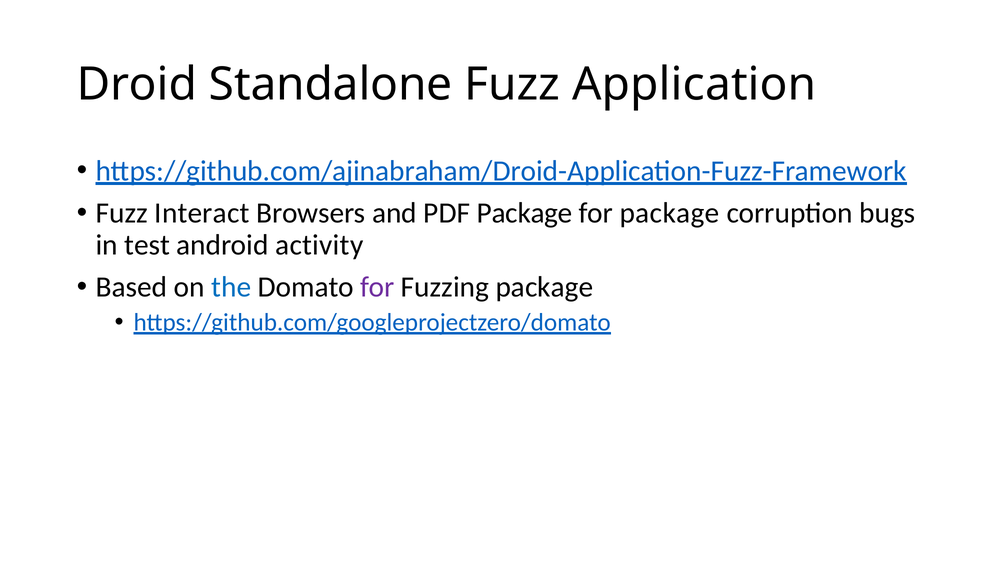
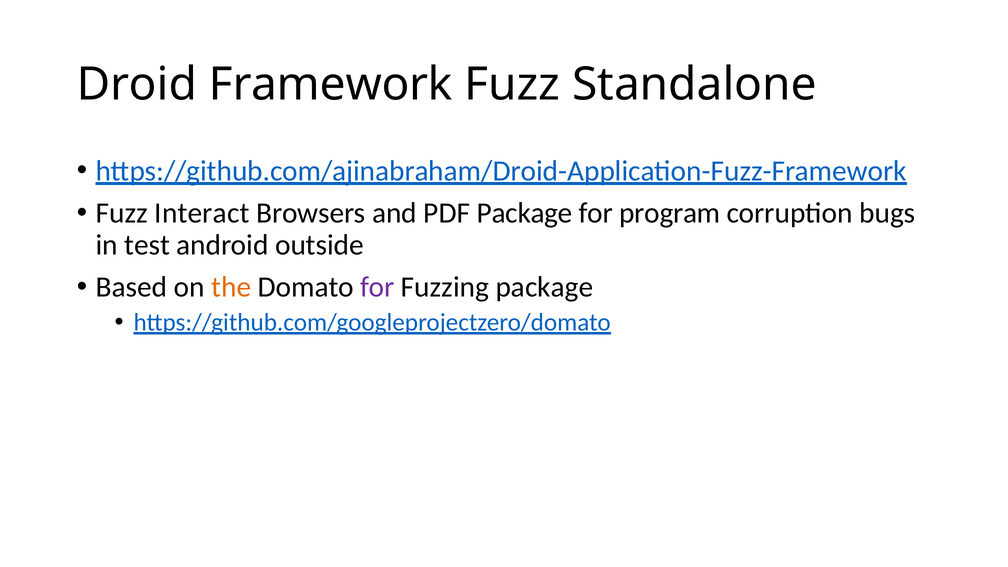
Standalone: Standalone -> Framework
Application: Application -> Standalone
for package: package -> program
activity: activity -> outside
the colour: blue -> orange
